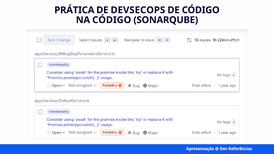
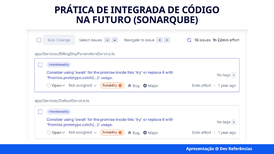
DEVSECOPS: DEVSECOPS -> INTEGRADA
NA CÓDIGO: CÓDIGO -> FUTURO
